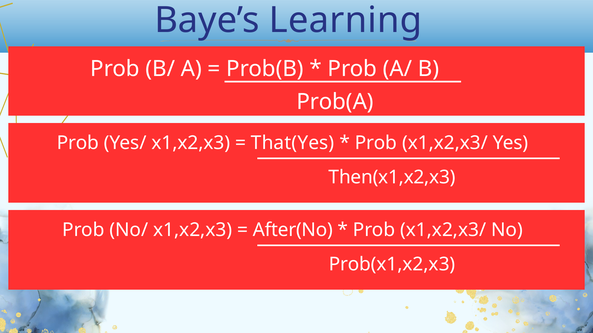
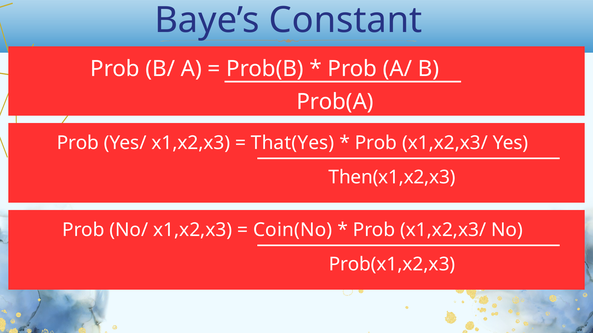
Learning: Learning -> Constant
After(No: After(No -> Coin(No
